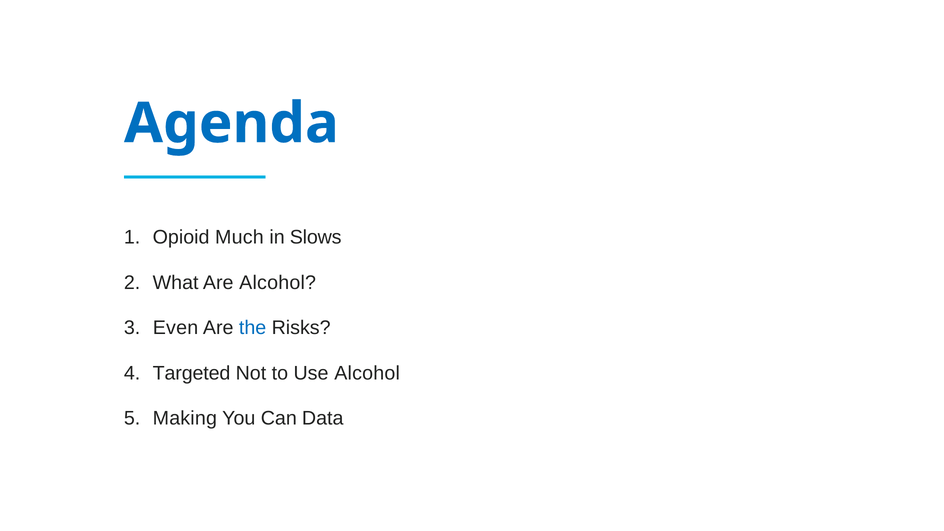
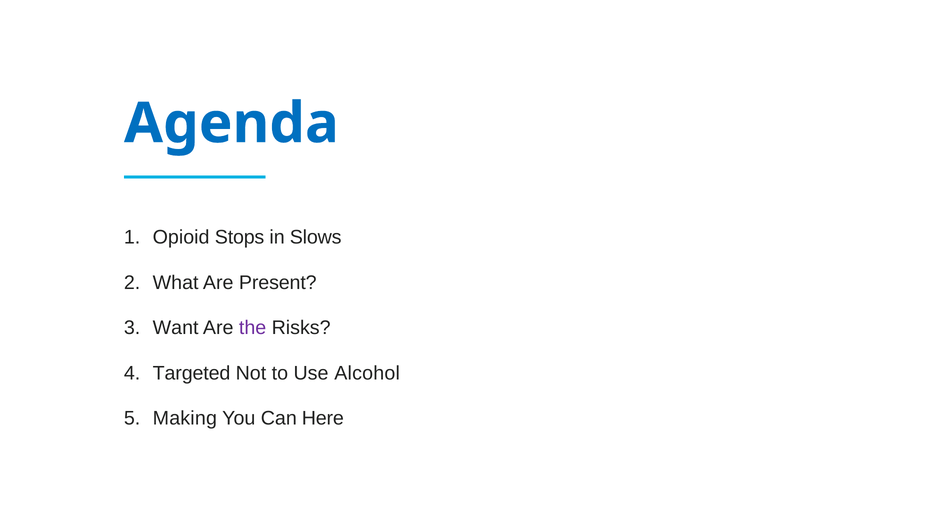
Much: Much -> Stops
Are Alcohol: Alcohol -> Present
Even: Even -> Want
the colour: blue -> purple
Data: Data -> Here
